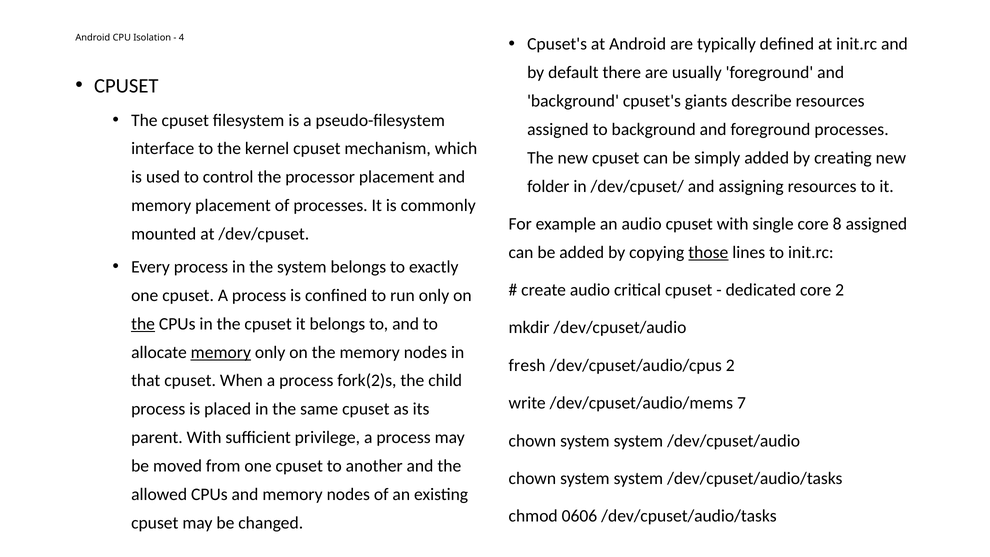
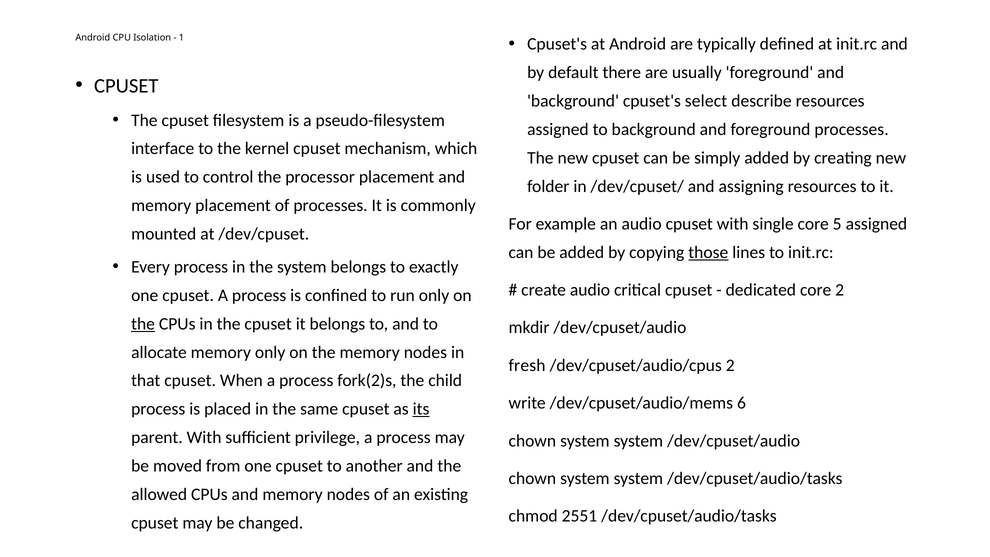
4: 4 -> 1
giants: giants -> select
8: 8 -> 5
memory at (221, 352) underline: present -> none
7: 7 -> 6
its underline: none -> present
0606: 0606 -> 2551
